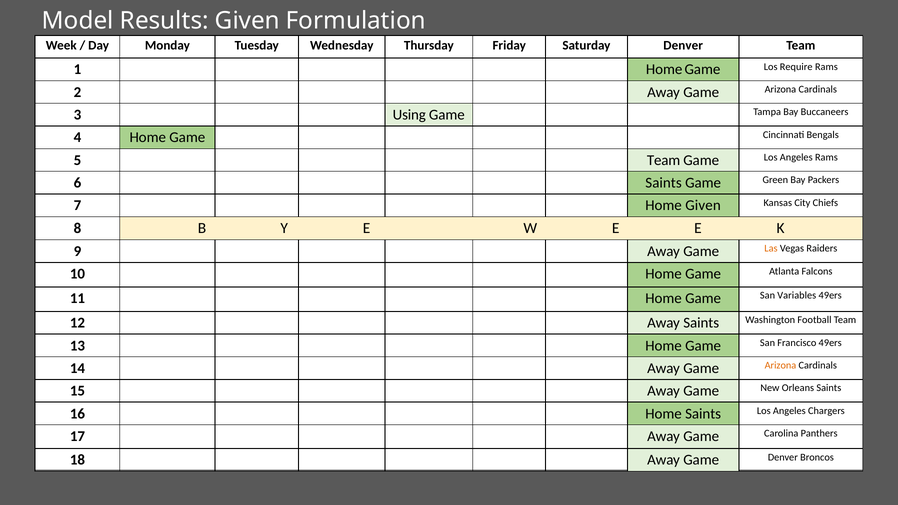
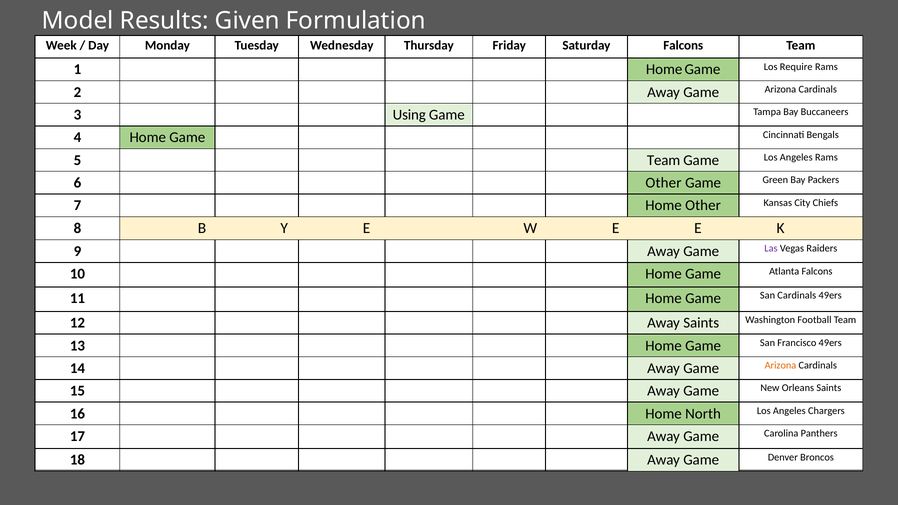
Saturday Denver: Denver -> Falcons
6 Saints: Saints -> Other
Home Given: Given -> Other
Las colour: orange -> purple
San Variables: Variables -> Cardinals
Home Saints: Saints -> North
